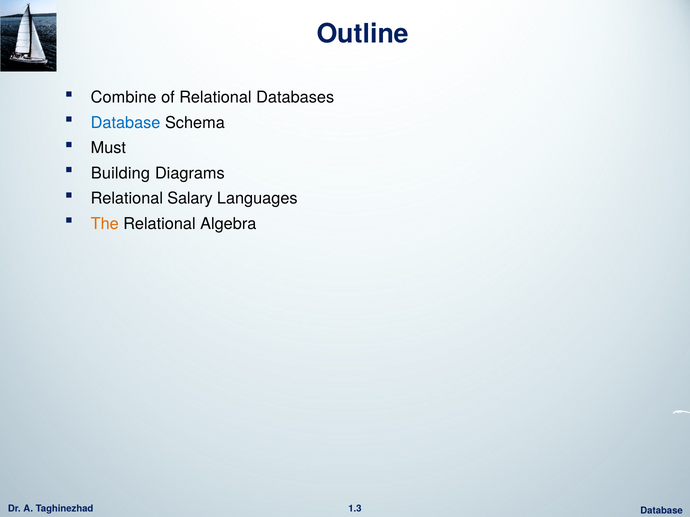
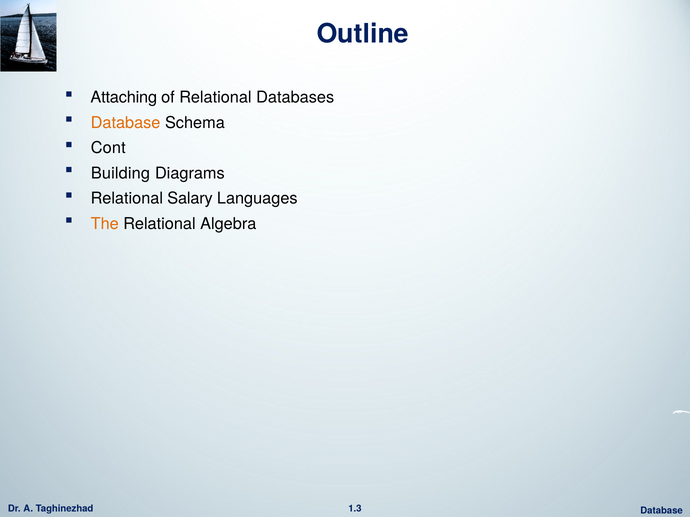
Combine: Combine -> Attaching
Database at (126, 123) colour: blue -> orange
Must: Must -> Cont
